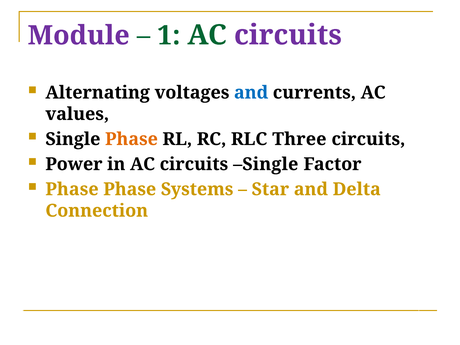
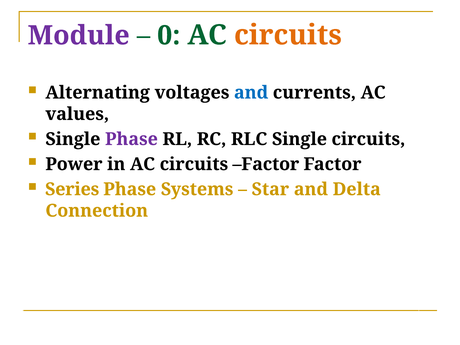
1: 1 -> 0
circuits at (288, 35) colour: purple -> orange
Phase at (131, 139) colour: orange -> purple
RLC Three: Three -> Single
circuits Single: Single -> Factor
Phase at (72, 189): Phase -> Series
